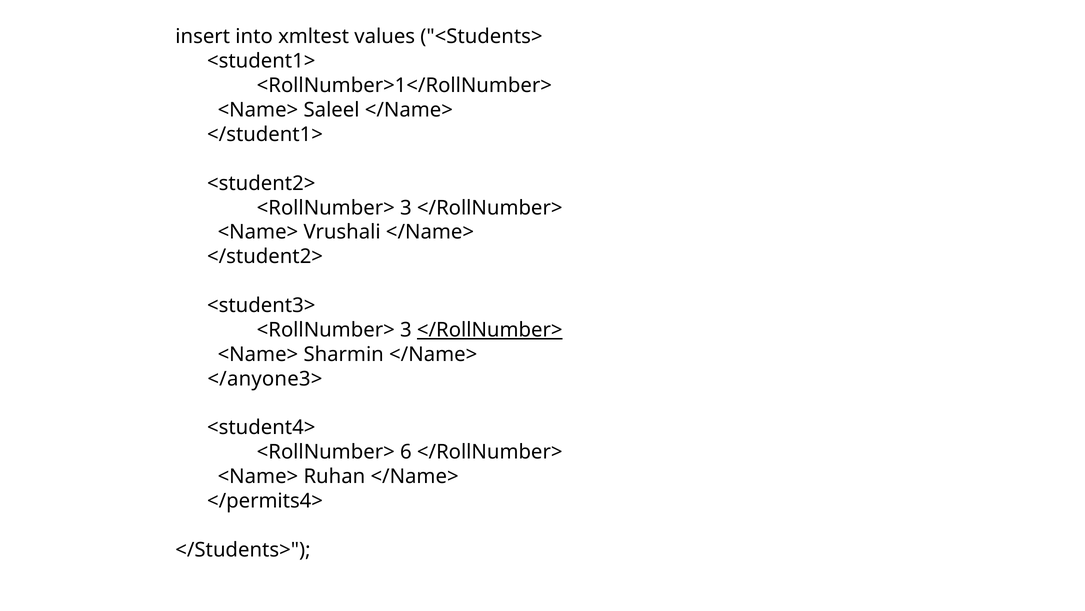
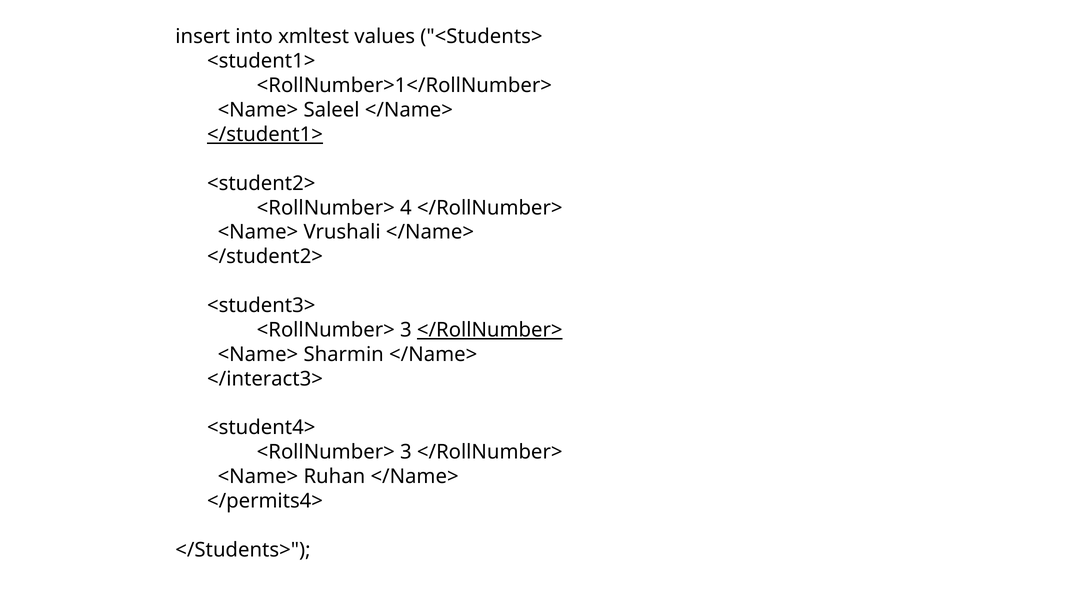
</student1> underline: none -> present
3 at (406, 208): 3 -> 4
</anyone3>: </anyone3> -> </interact3>
6 at (406, 452): 6 -> 3
